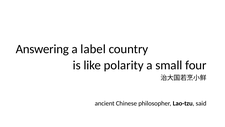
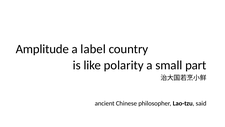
Answering: Answering -> Amplitude
four: four -> part
